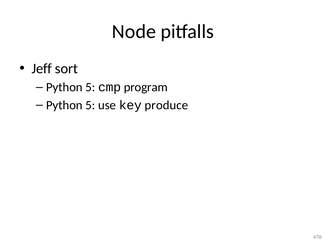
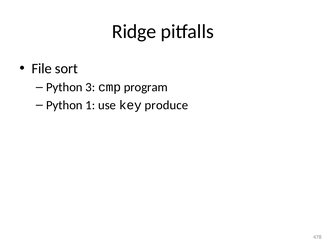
Node: Node -> Ridge
Jeff: Jeff -> File
5 at (90, 87): 5 -> 3
5 at (90, 105): 5 -> 1
